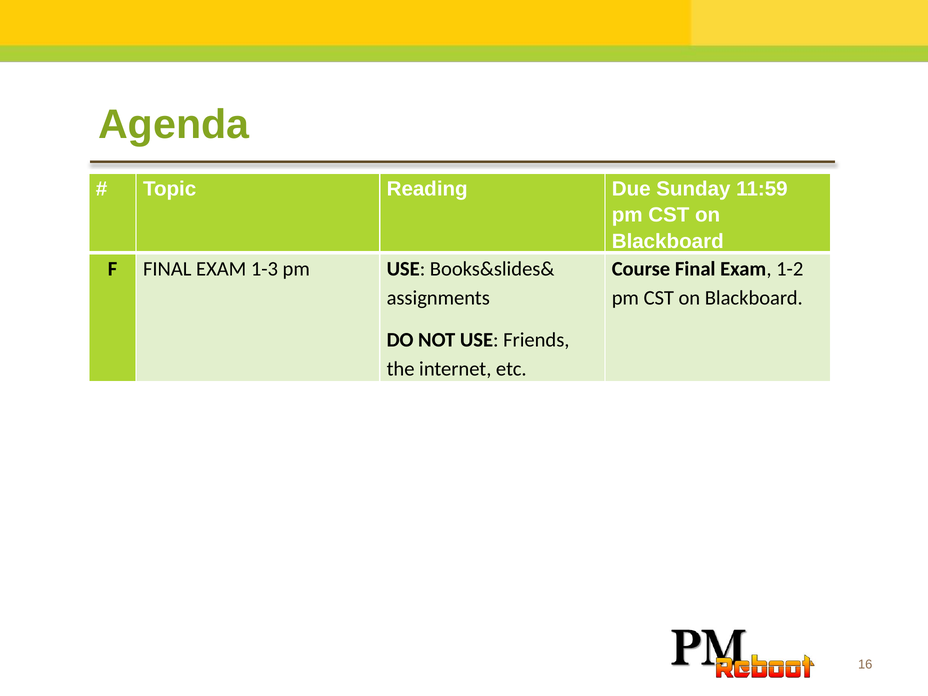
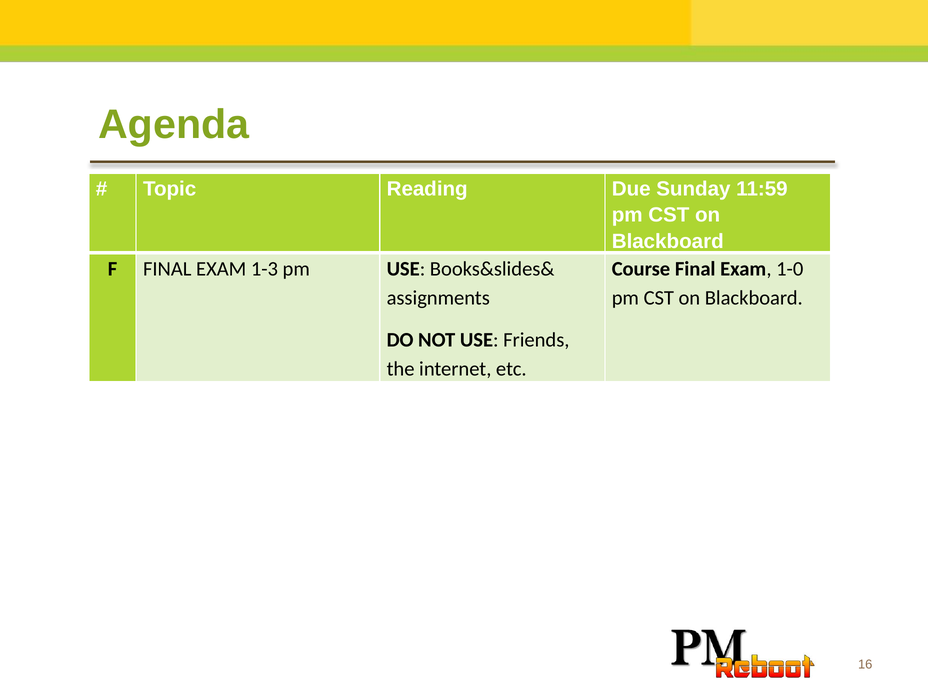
1-2: 1-2 -> 1-0
